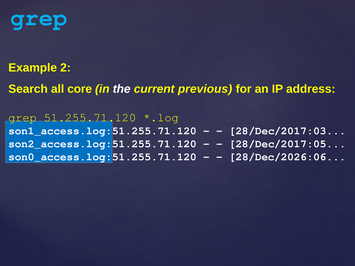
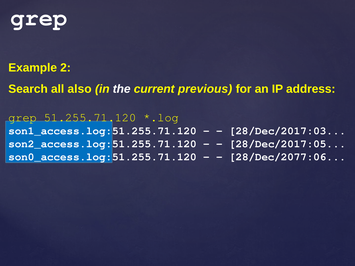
grep at (39, 18) colour: light blue -> white
core: core -> also
28/Dec/2026:06: 28/Dec/2026:06 -> 28/Dec/2077:06
